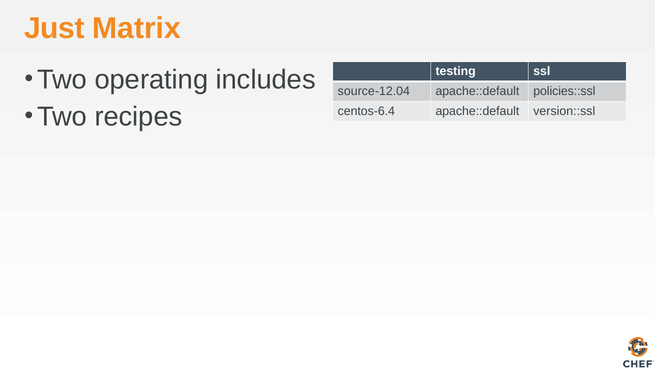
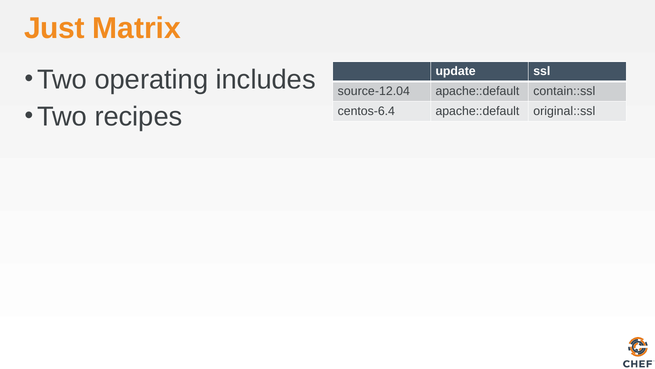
testing: testing -> update
policies::ssl: policies::ssl -> contain::ssl
version::ssl: version::ssl -> original::ssl
